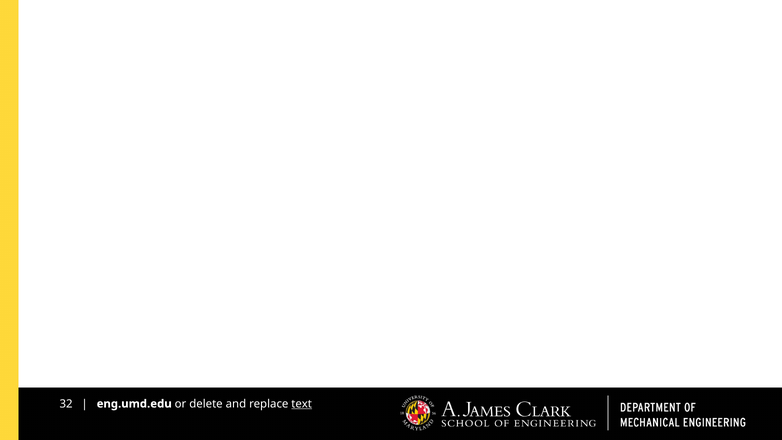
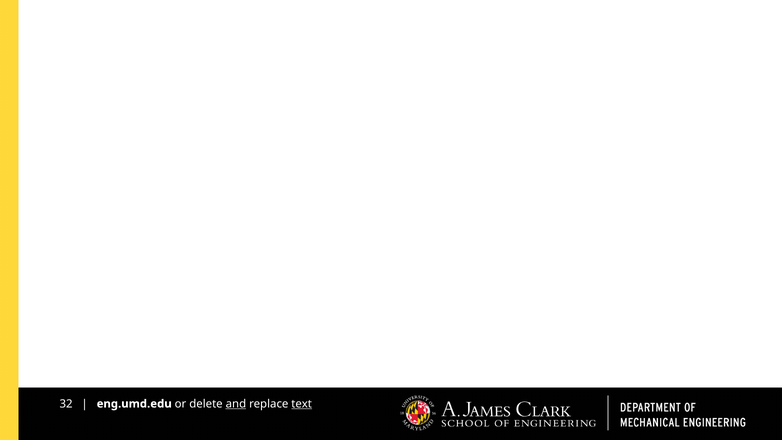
and underline: none -> present
